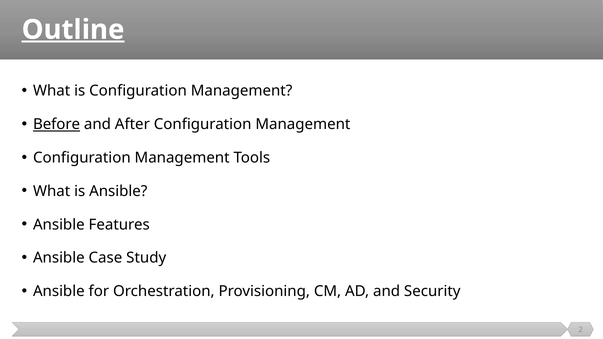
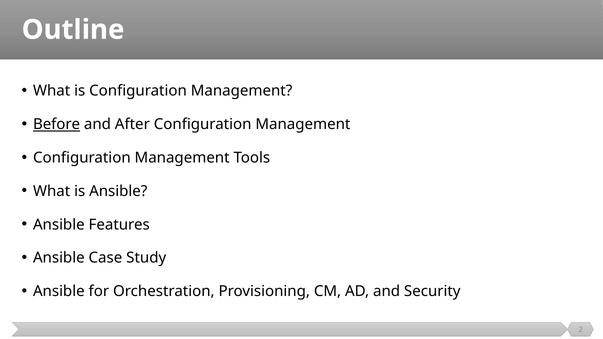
Outline underline: present -> none
